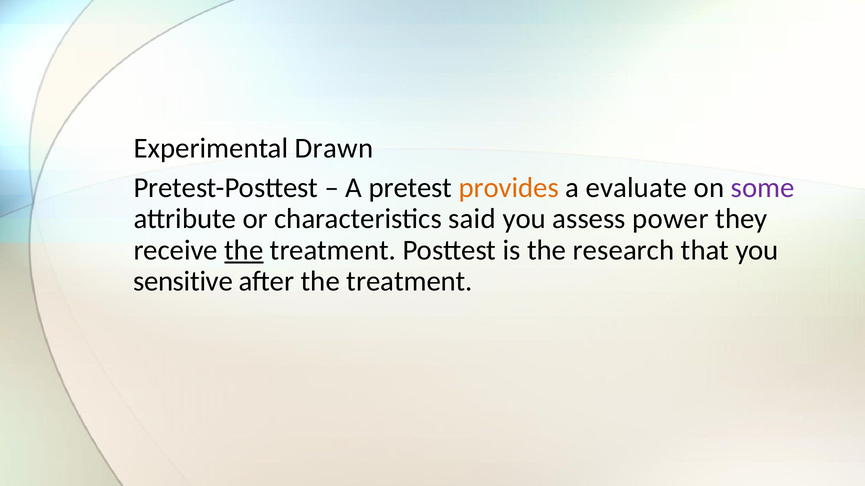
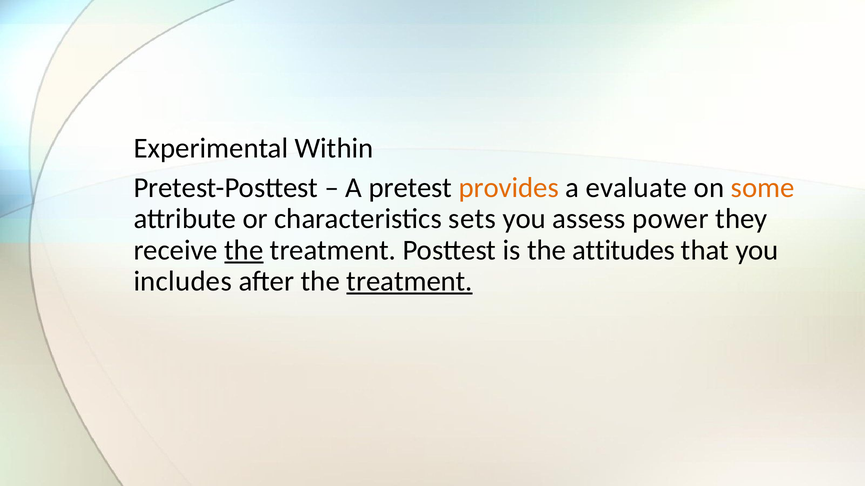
Drawn: Drawn -> Within
some colour: purple -> orange
said: said -> sets
research: research -> attitudes
sensitive: sensitive -> includes
treatment at (410, 281) underline: none -> present
